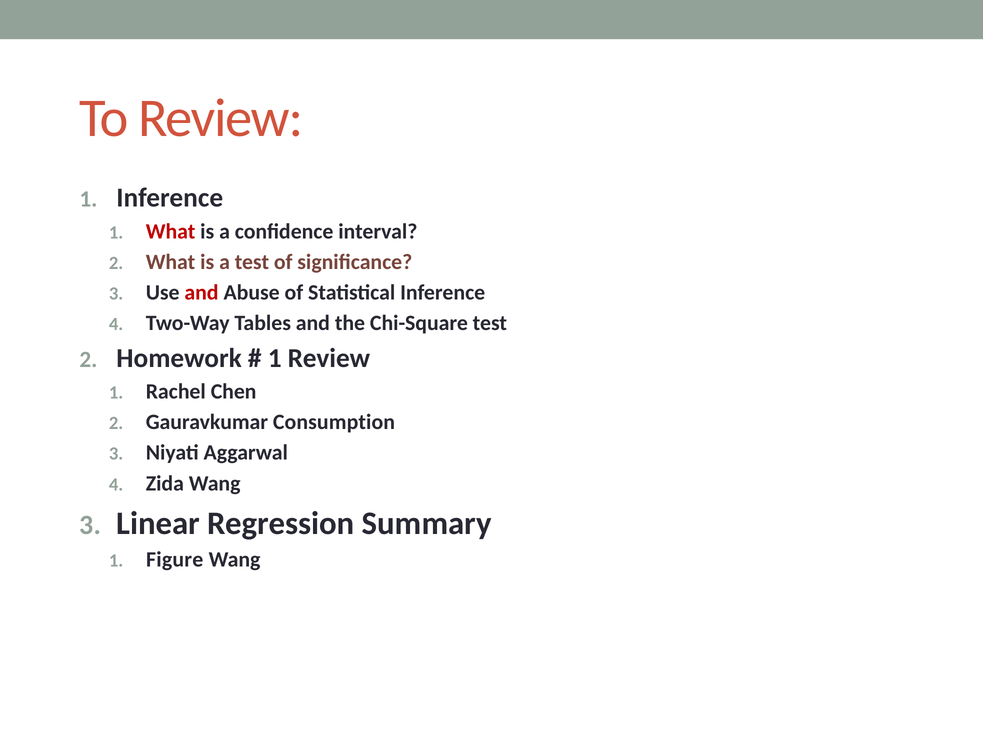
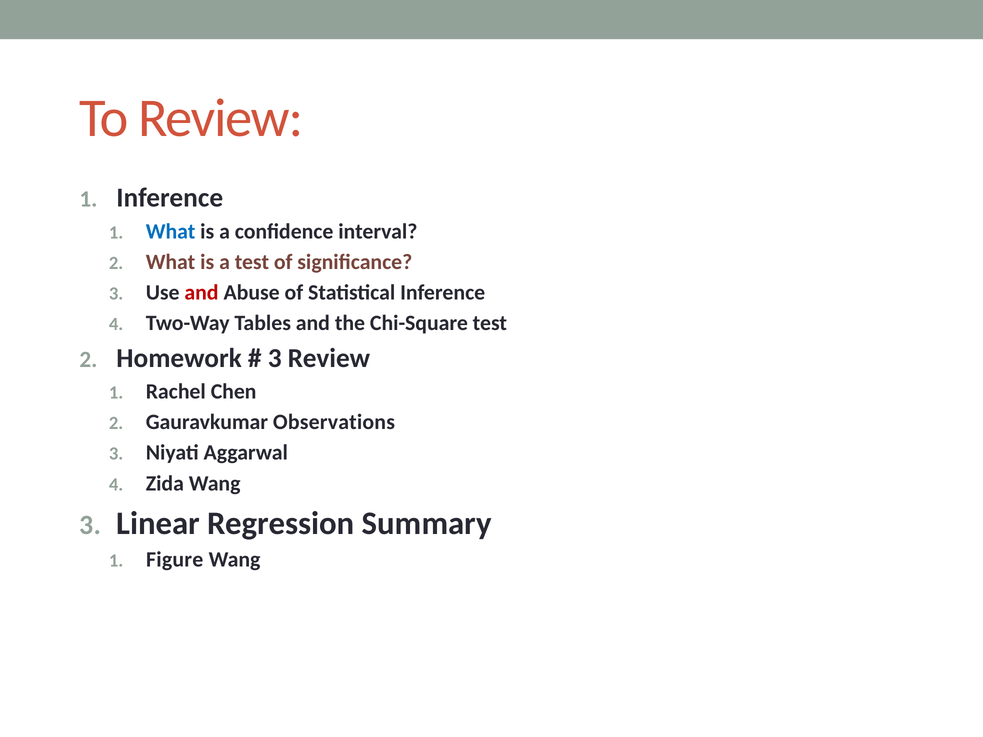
What at (171, 231) colour: red -> blue
1 at (275, 358): 1 -> 3
Consumption: Consumption -> Observations
